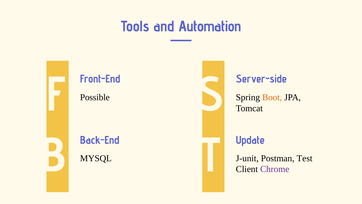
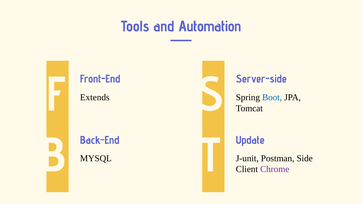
Possible: Possible -> Extends
Boot colour: orange -> blue
Test: Test -> Side
